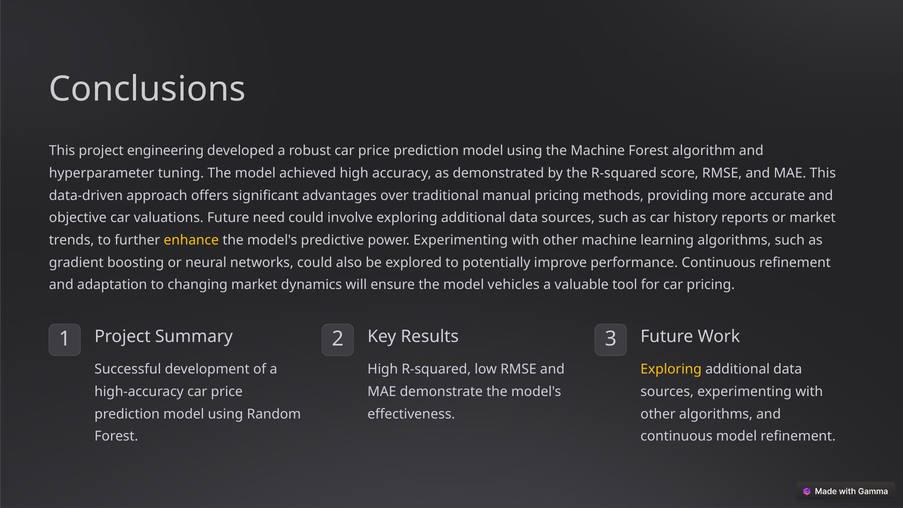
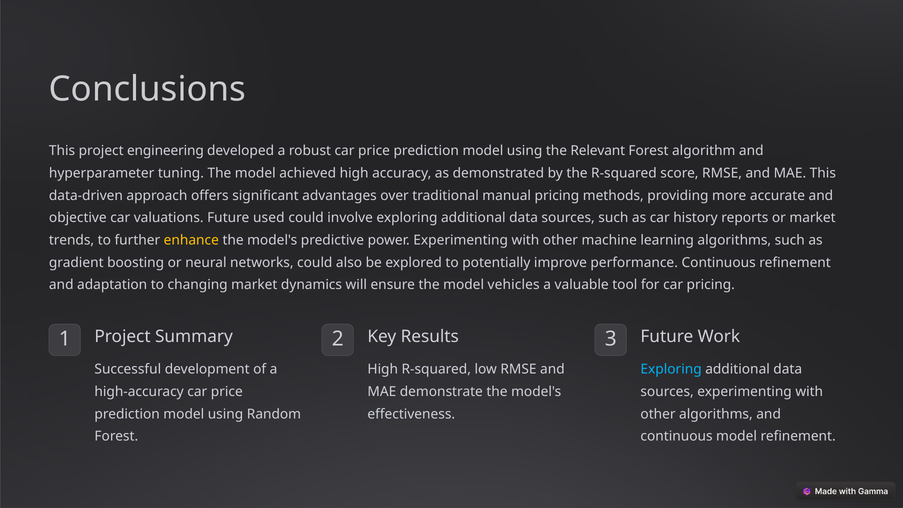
the Machine: Machine -> Relevant
need: need -> used
Exploring at (671, 369) colour: yellow -> light blue
